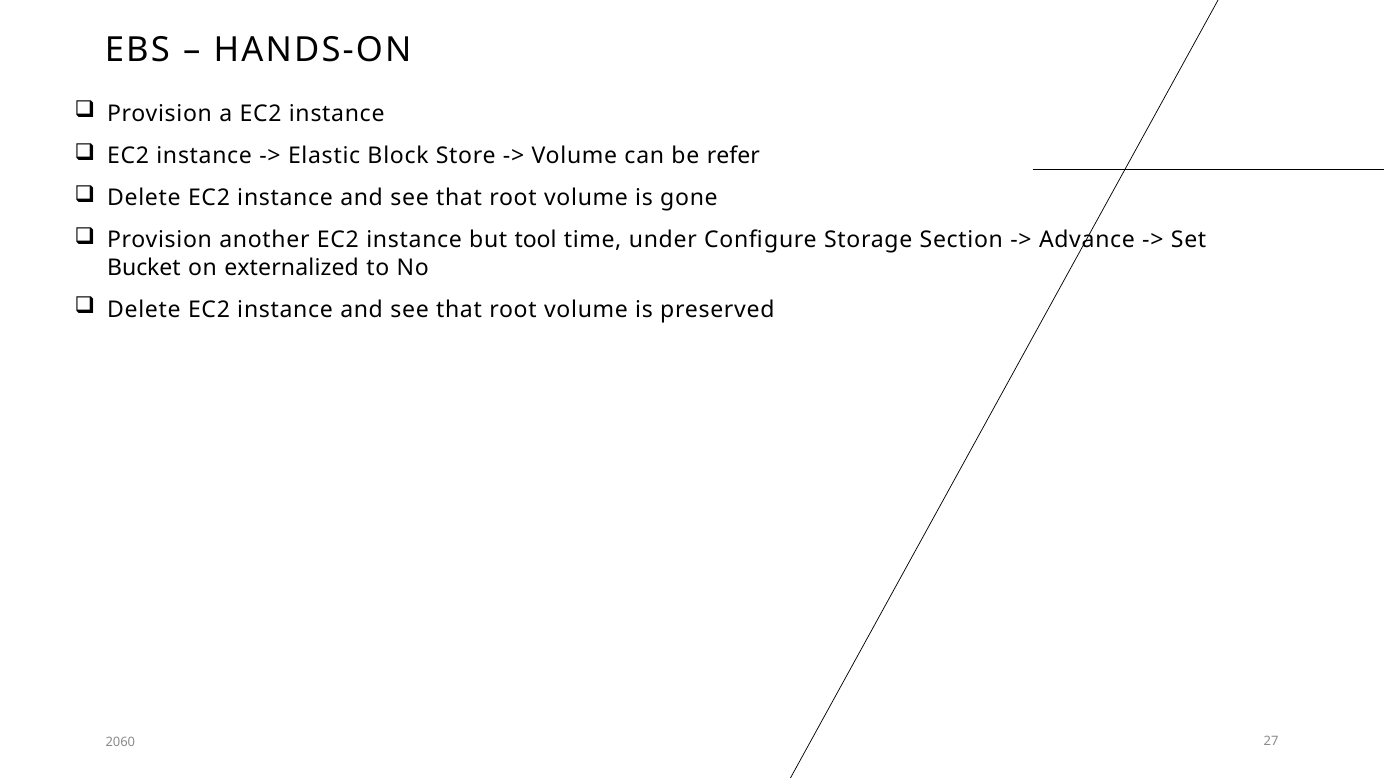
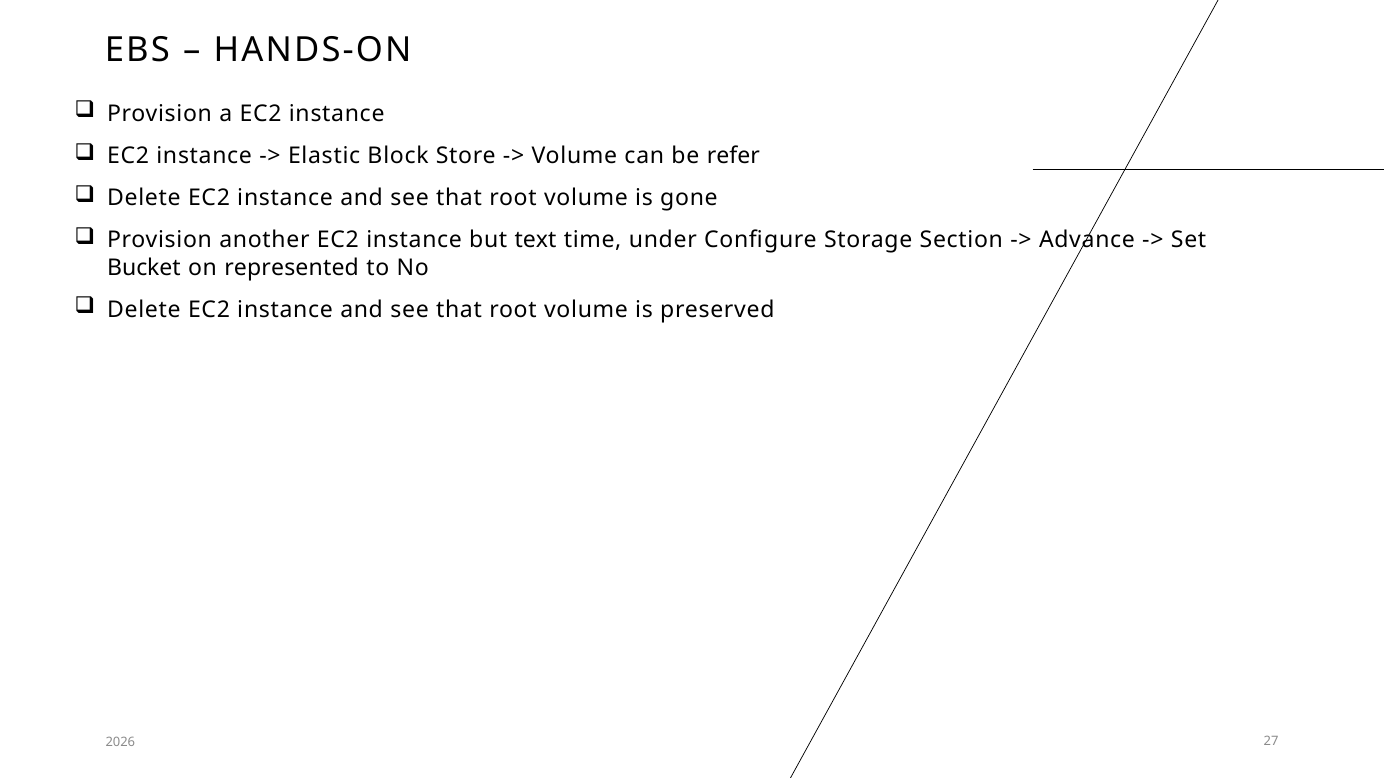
tool: tool -> text
externalized: externalized -> represented
2060: 2060 -> 2026
